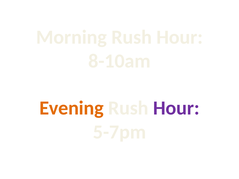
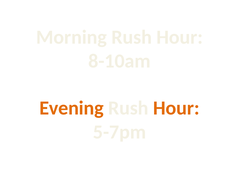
Hour at (176, 108) colour: purple -> orange
